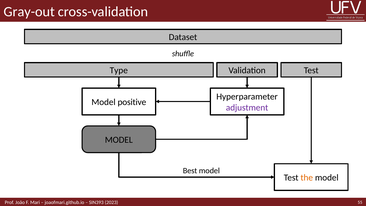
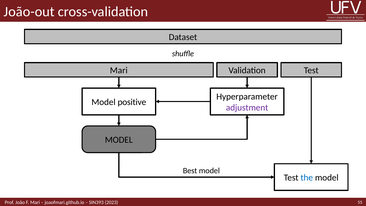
Gray-out: Gray-out -> João-out
Type at (119, 70): Type -> Mari
the colour: orange -> blue
